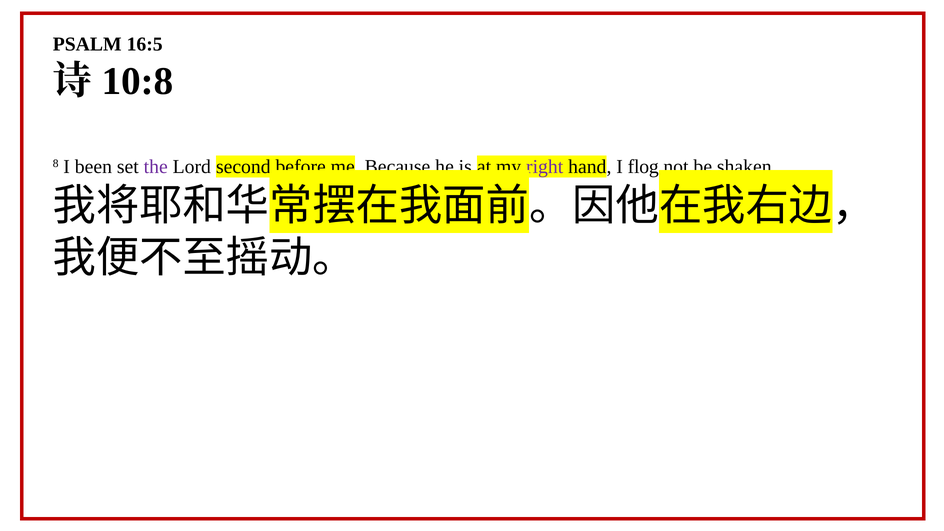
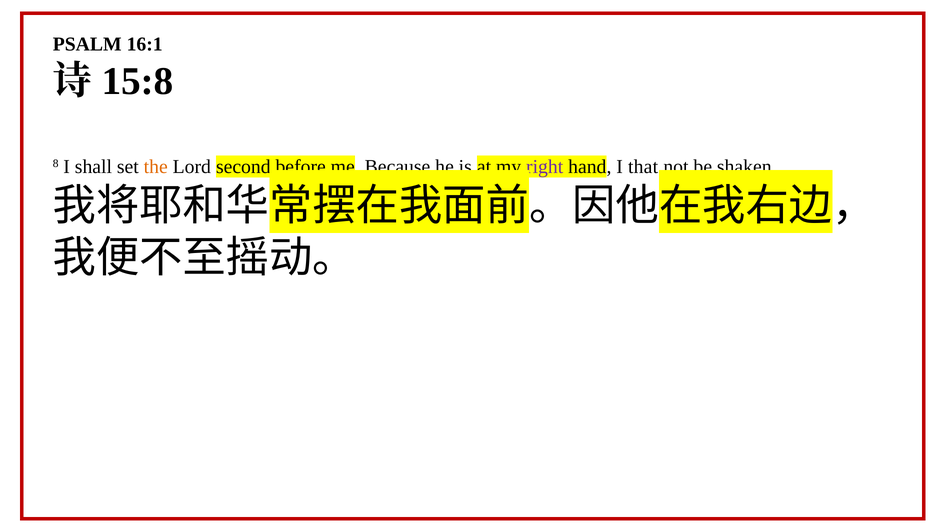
16:5: 16:5 -> 16:1
10:8: 10:8 -> 15:8
been: been -> shall
the colour: purple -> orange
flog: flog -> that
